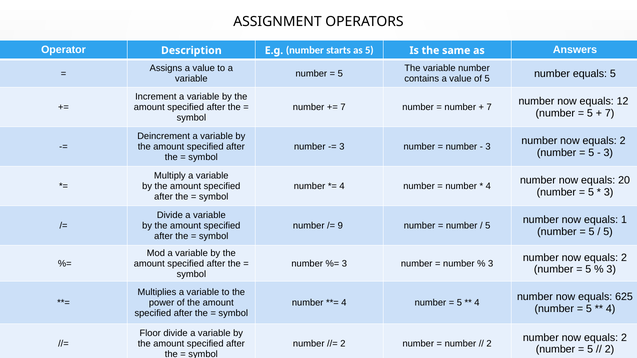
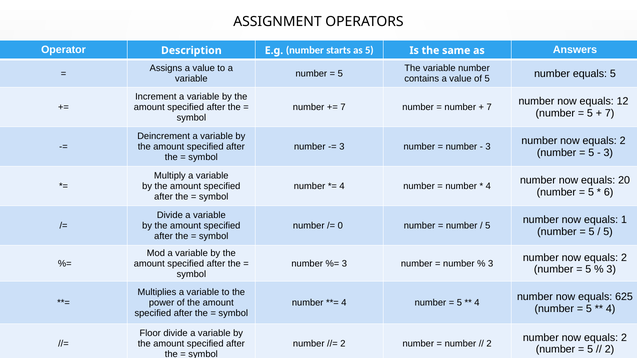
3 at (609, 192): 3 -> 6
9: 9 -> 0
